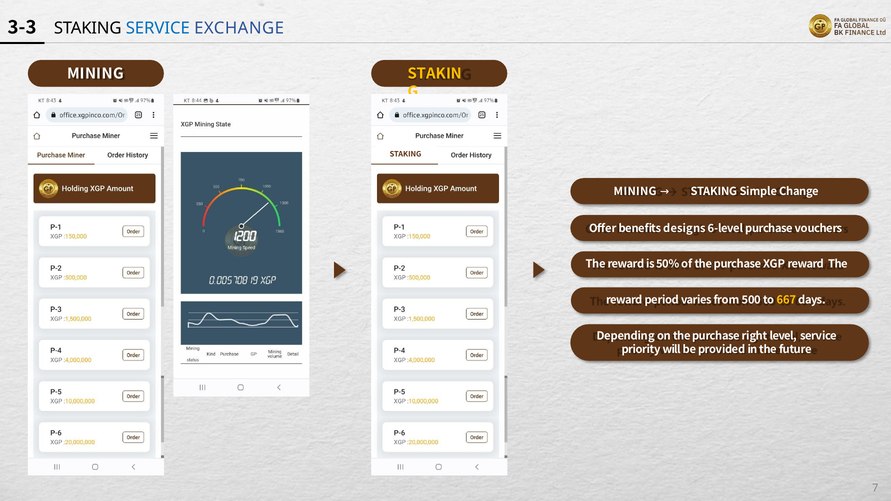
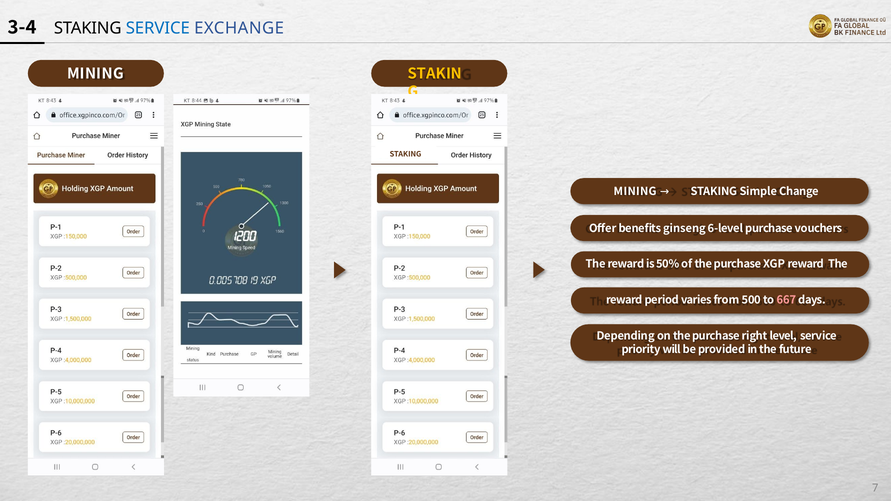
3-3: 3-3 -> 3-4
designs: designs -> ginseng
667 colour: yellow -> pink
